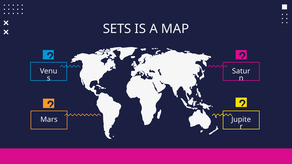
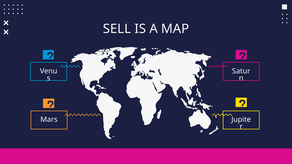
SETS: SETS -> SELL
